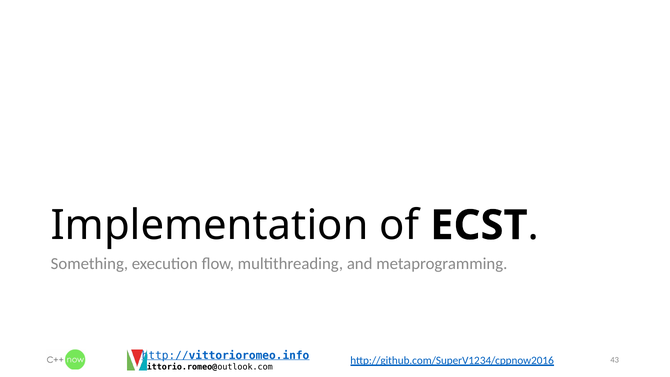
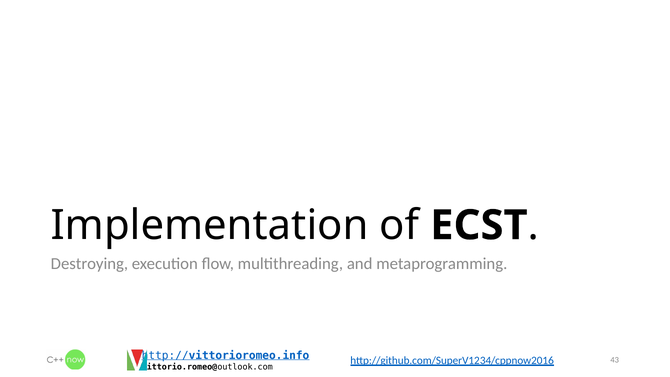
Something: Something -> Destroying
